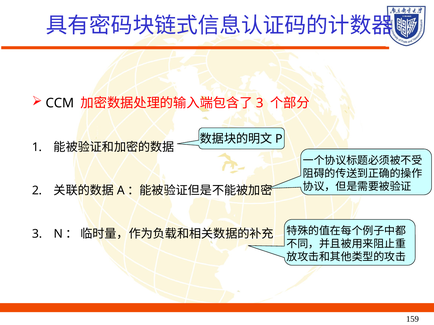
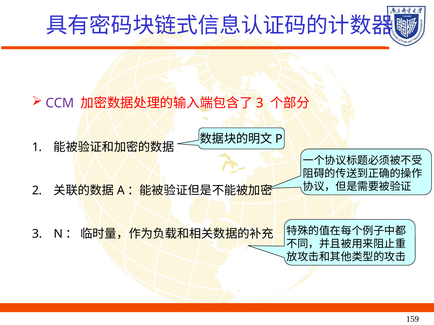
CCM colour: black -> purple
